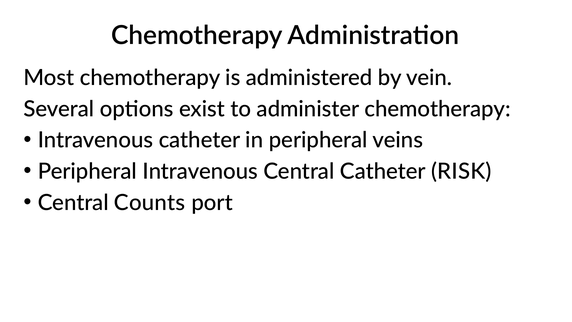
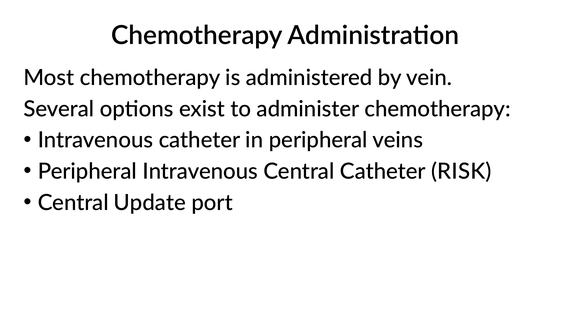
Counts: Counts -> Update
